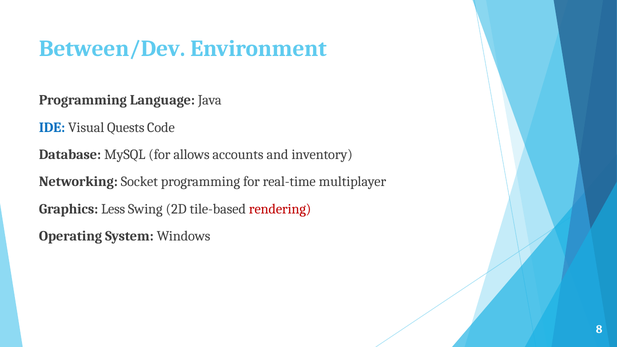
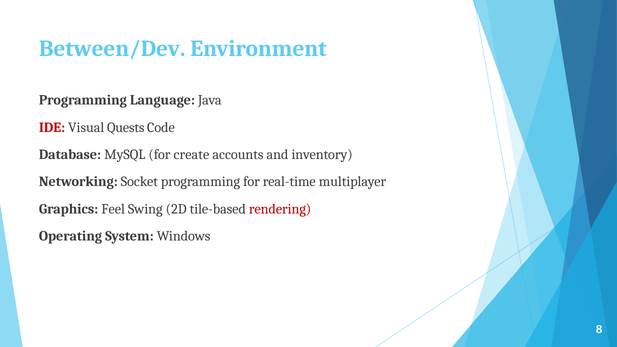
IDE colour: blue -> red
allows: allows -> create
Less: Less -> Feel
